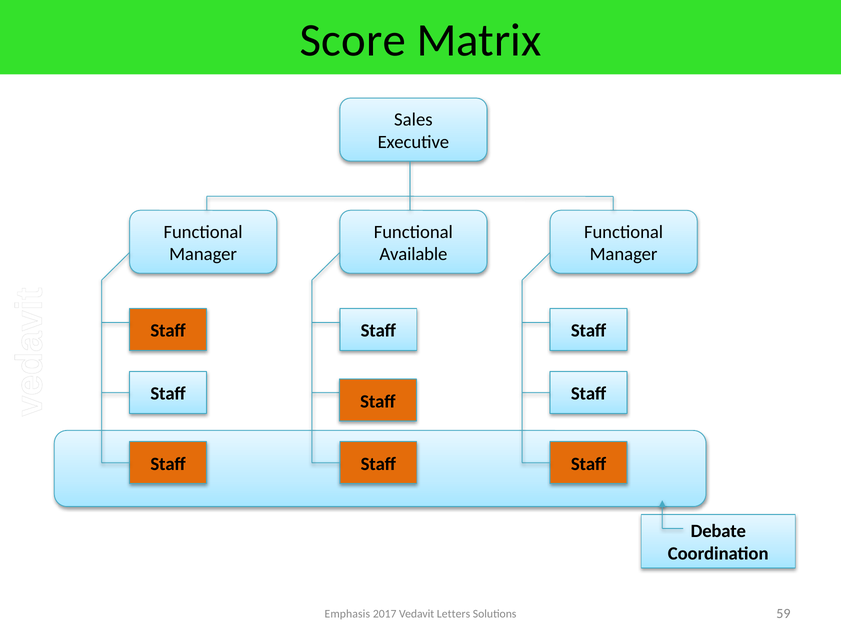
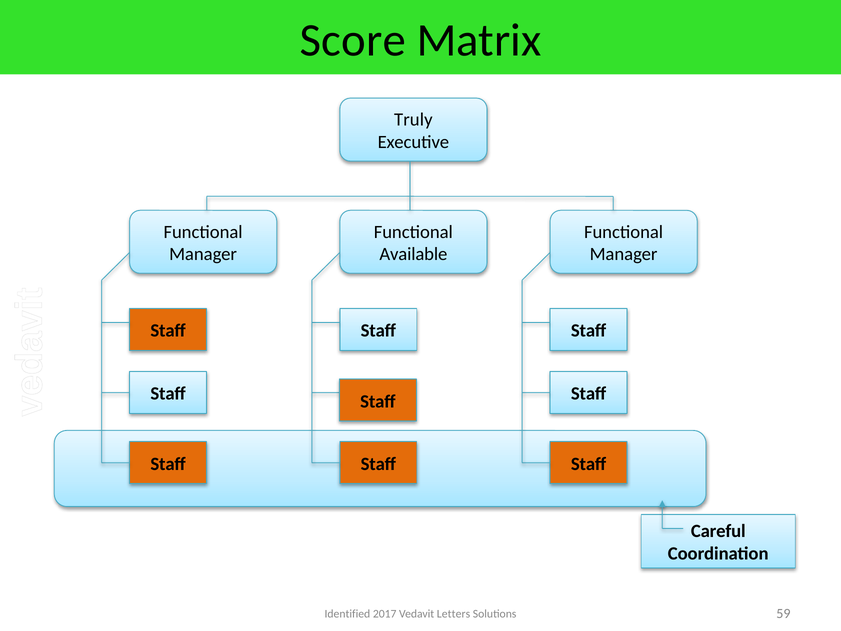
Sales: Sales -> Truly
Debate: Debate -> Careful
Emphasis: Emphasis -> Identified
